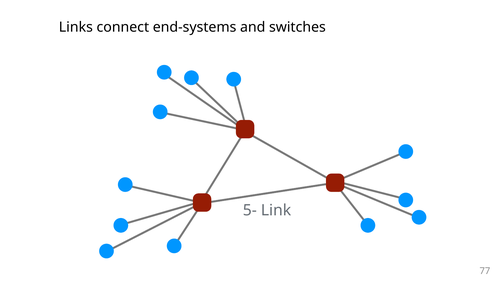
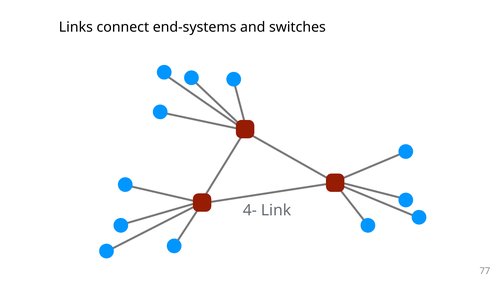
5-: 5- -> 4-
